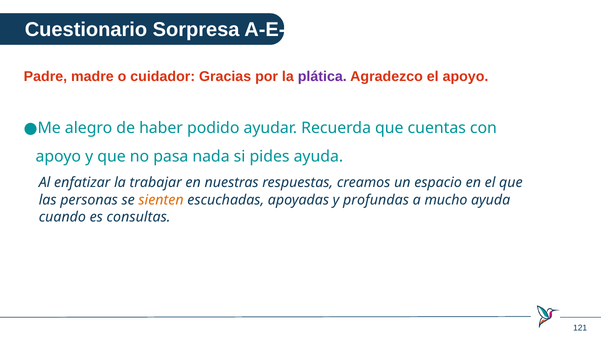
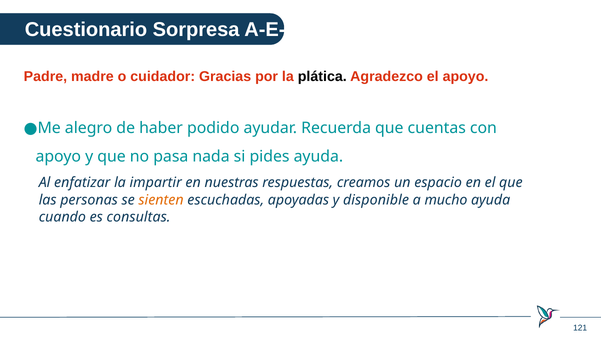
plática colour: purple -> black
trabajar: trabajar -> impartir
profundas: profundas -> disponible
